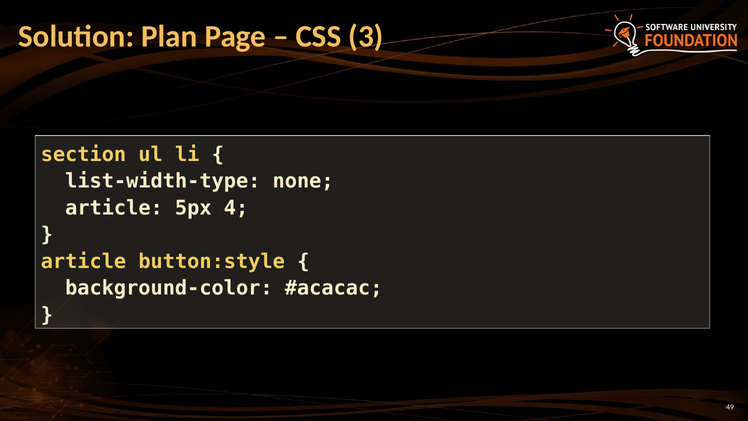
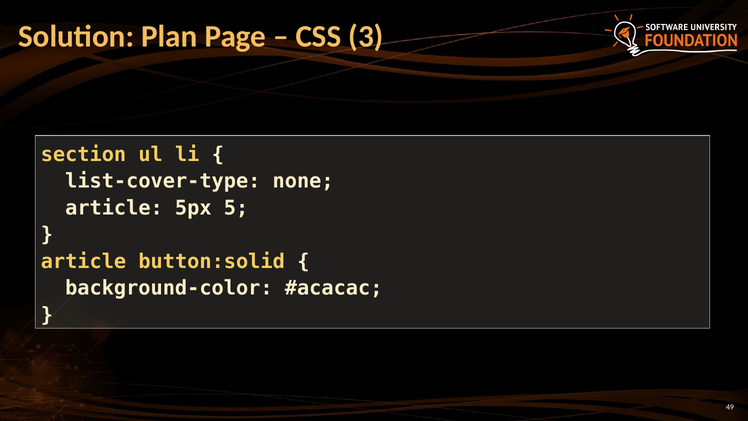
list-width-type: list-width-type -> list-cover-type
4: 4 -> 5
button:style: button:style -> button:solid
